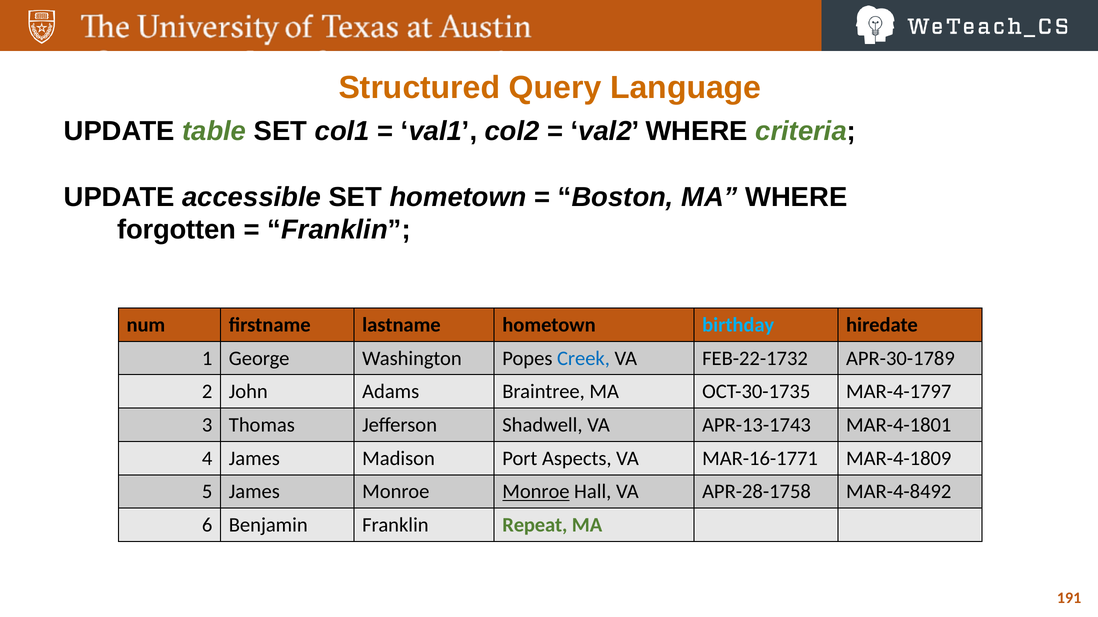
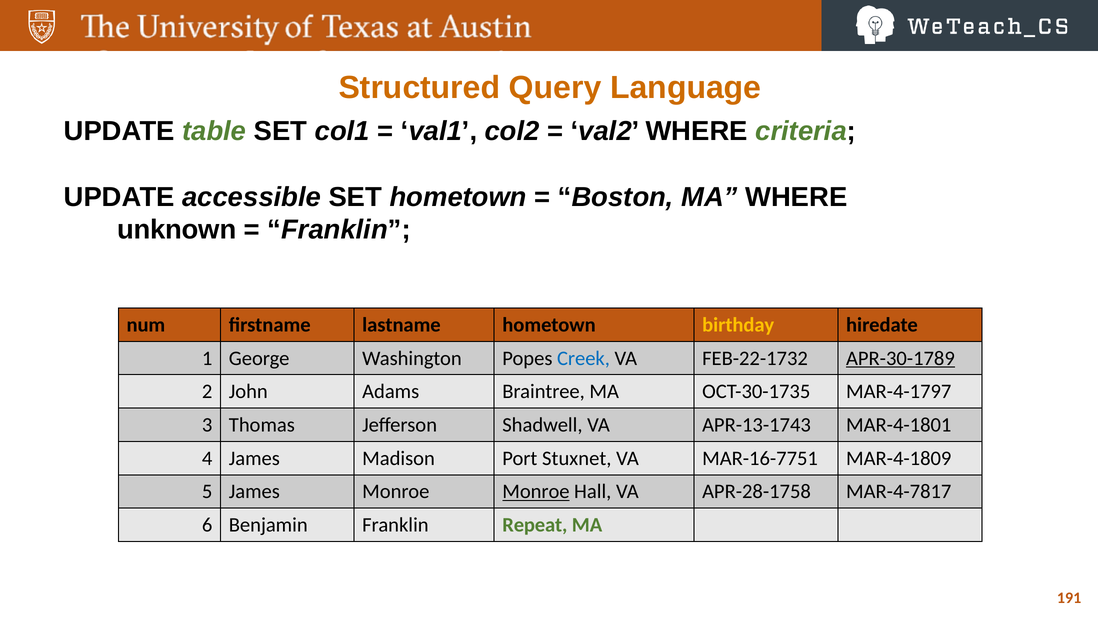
forgotten: forgotten -> unknown
birthday colour: light blue -> yellow
APR-30-1789 underline: none -> present
Aspects: Aspects -> Stuxnet
MAR-16-1771: MAR-16-1771 -> MAR-16-7751
MAR-4-8492: MAR-4-8492 -> MAR-4-7817
